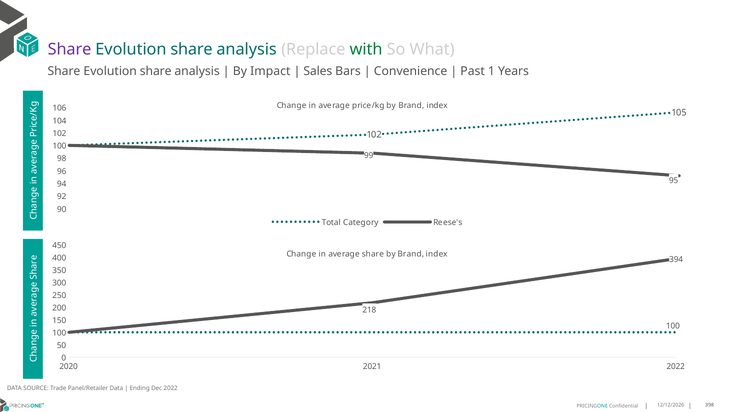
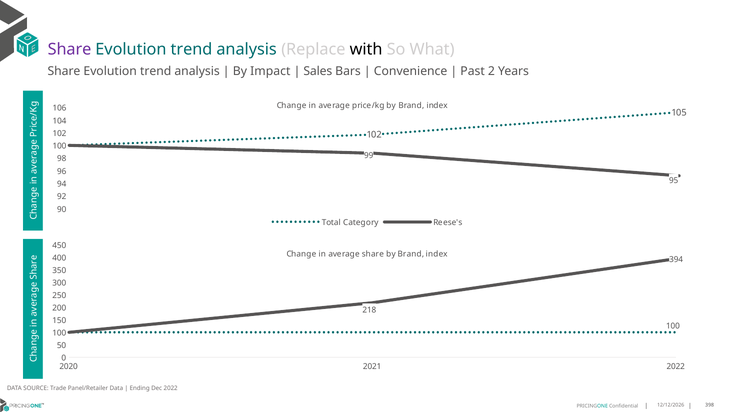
share at (192, 49): share -> trend
with colour: green -> black
share at (156, 71): share -> trend
1: 1 -> 2
